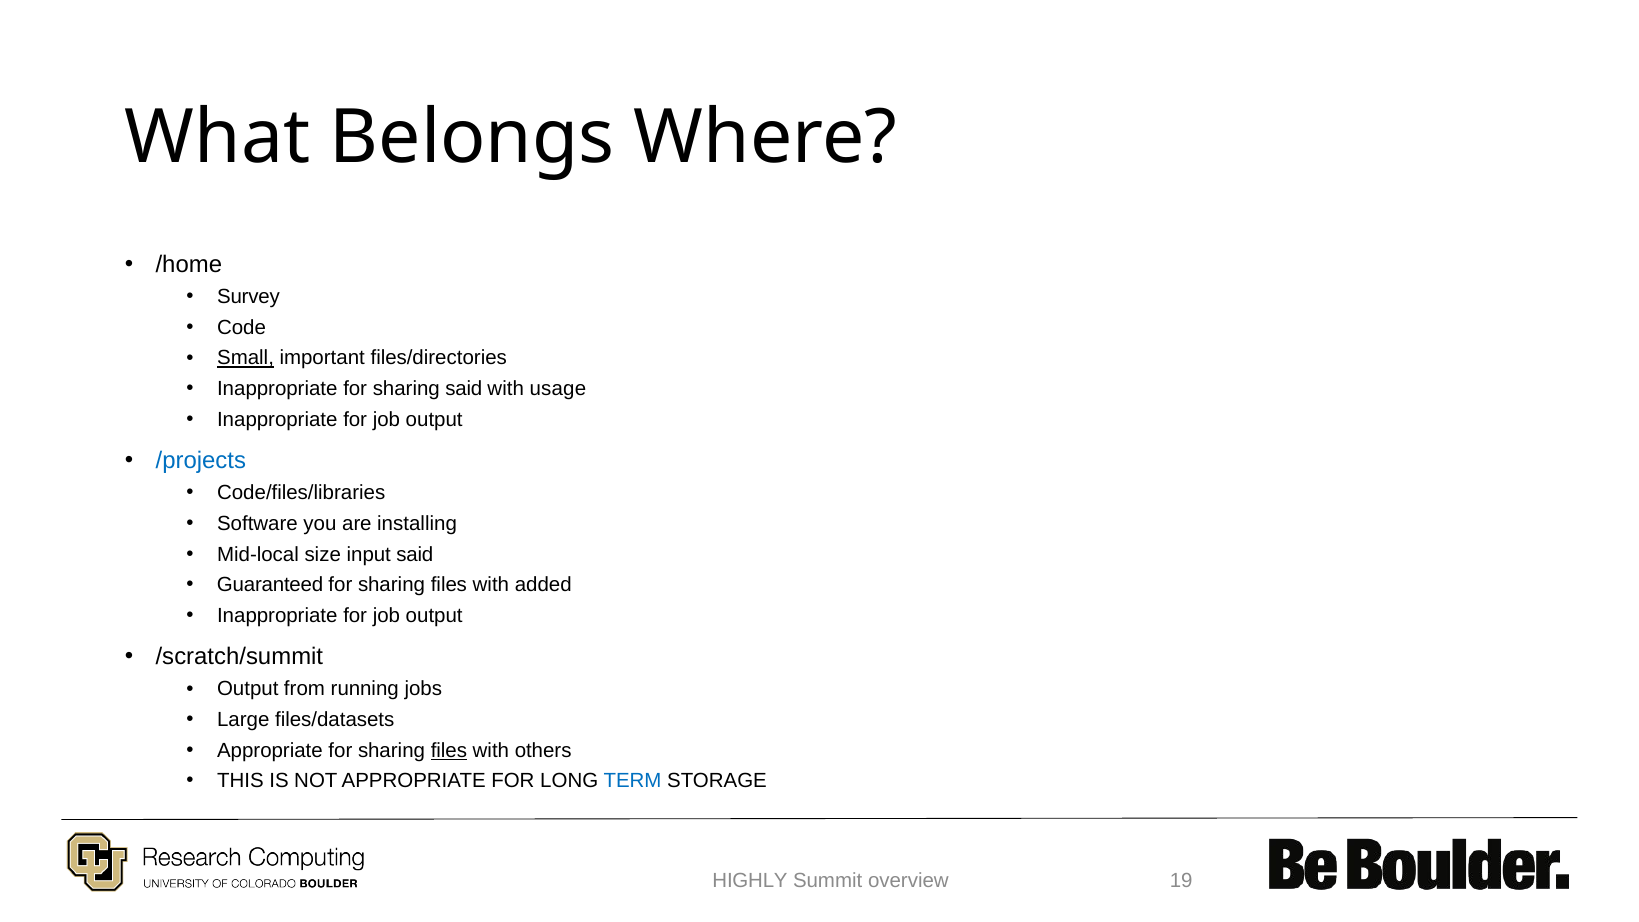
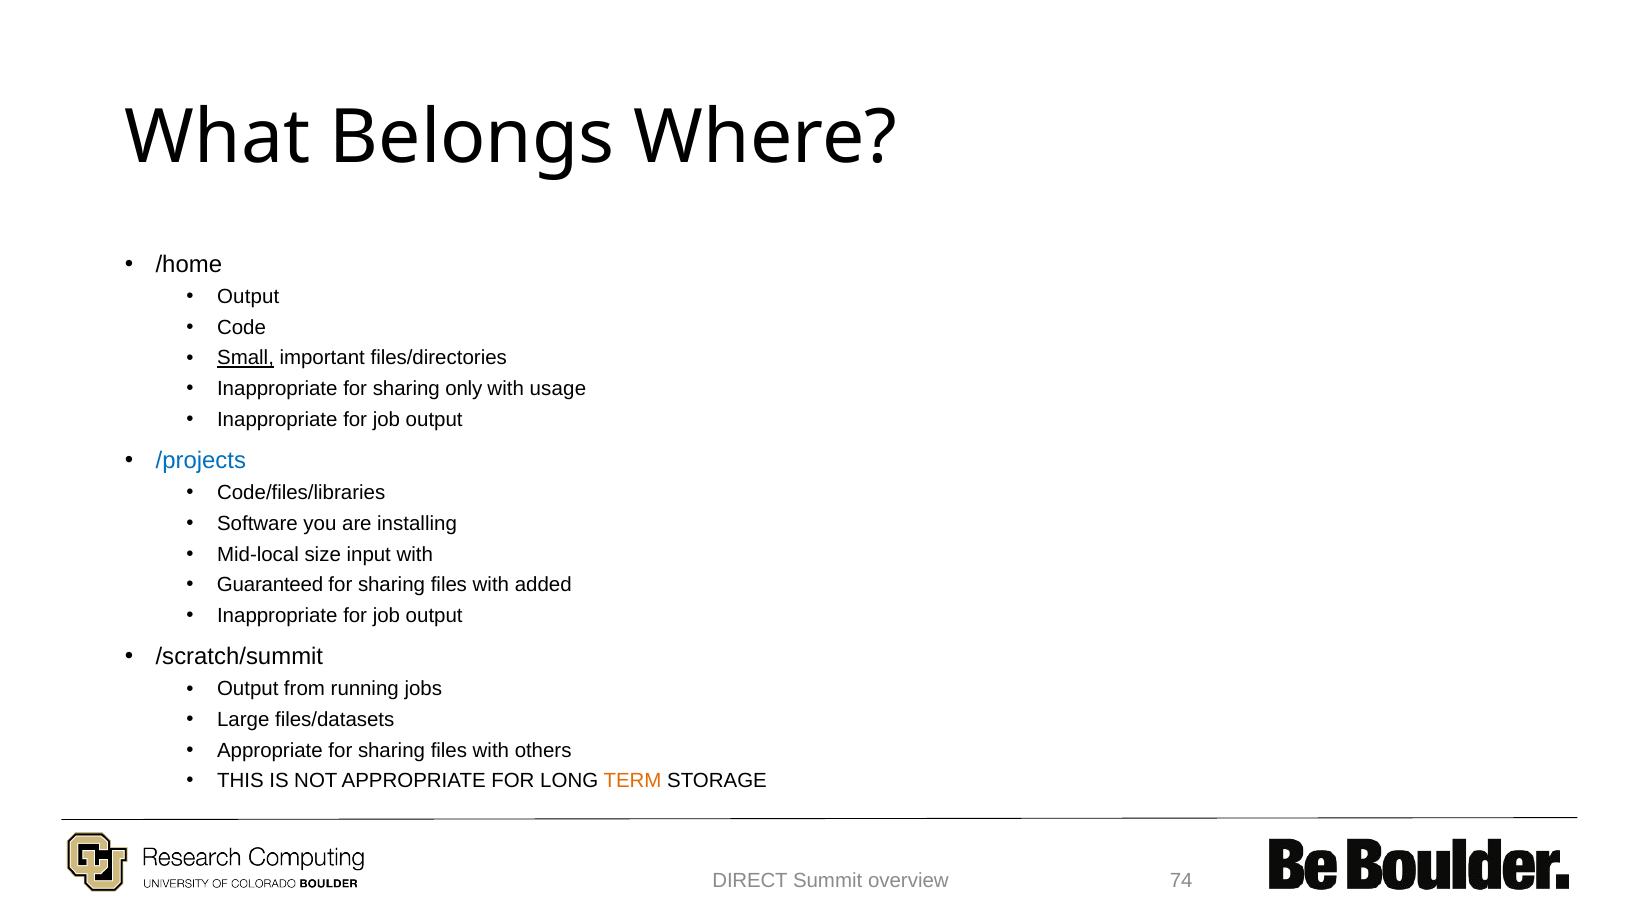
Survey at (248, 297): Survey -> Output
sharing said: said -> only
input said: said -> with
files at (449, 750) underline: present -> none
TERM colour: blue -> orange
HIGHLY: HIGHLY -> DIRECT
19: 19 -> 74
